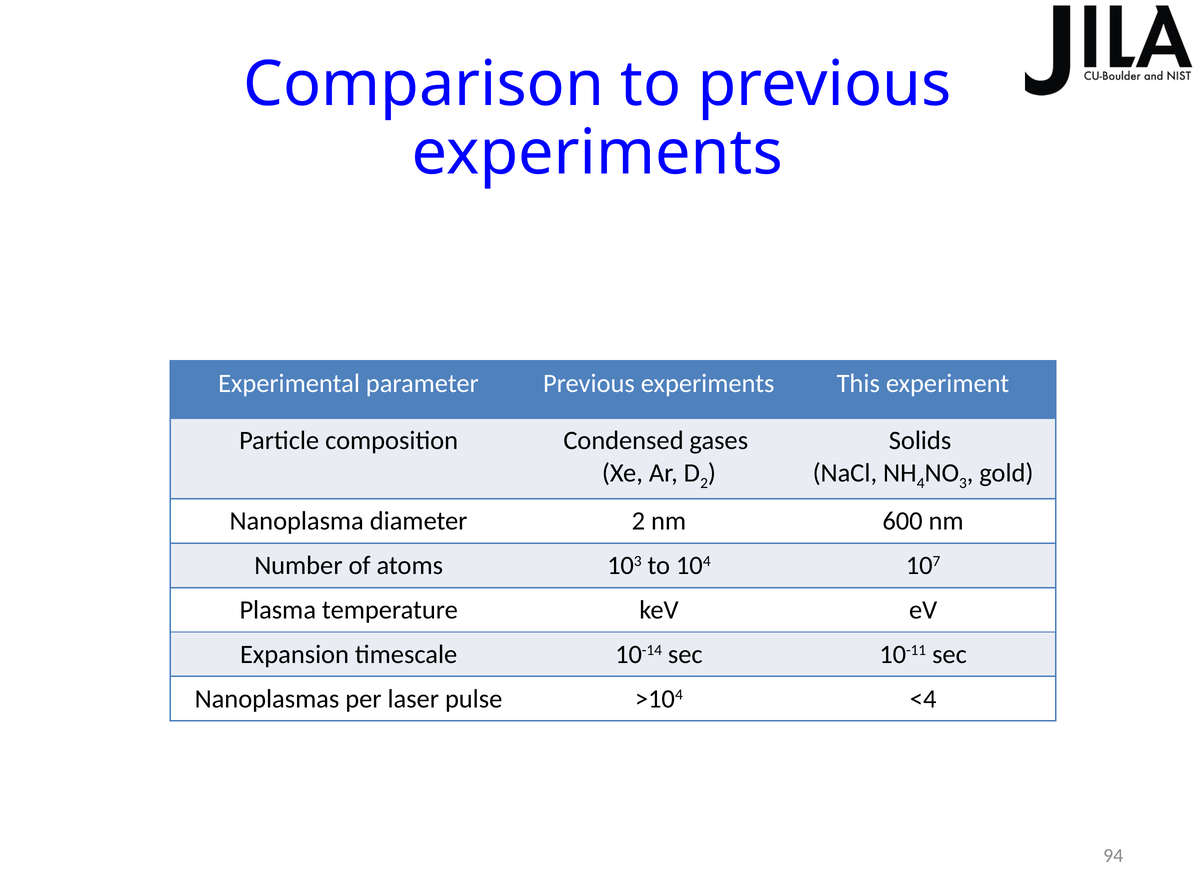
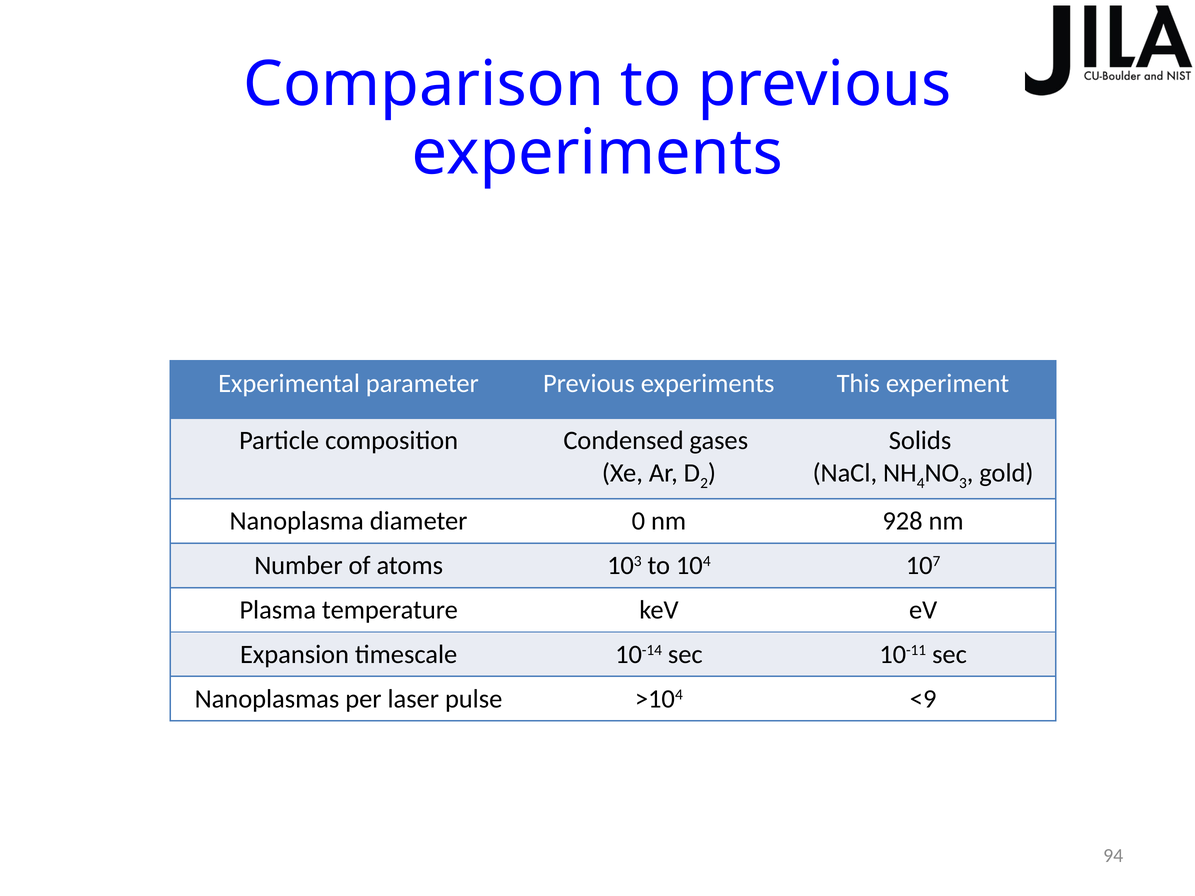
diameter 2: 2 -> 0
600: 600 -> 928
<4: <4 -> <9
